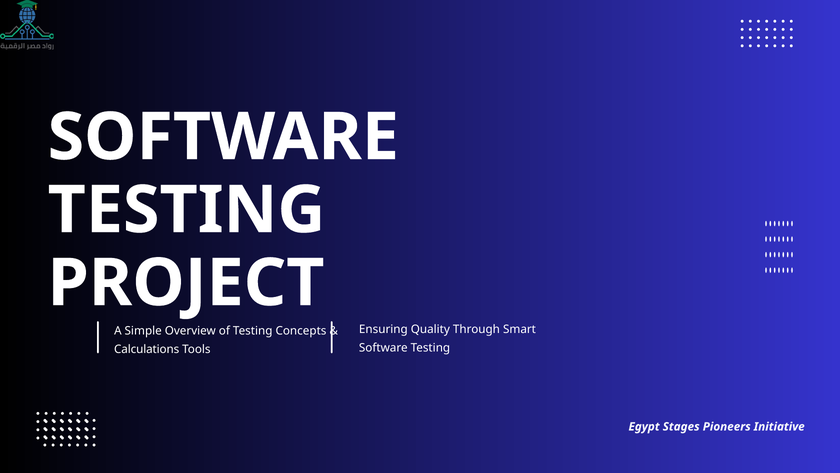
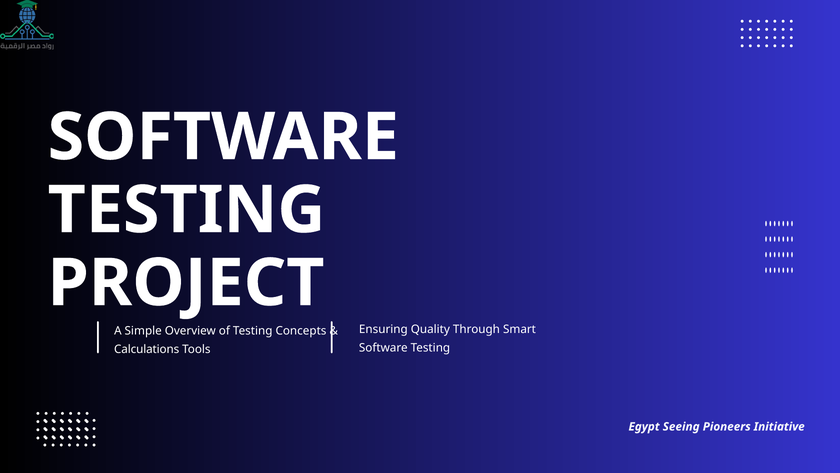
Stages: Stages -> Seeing
